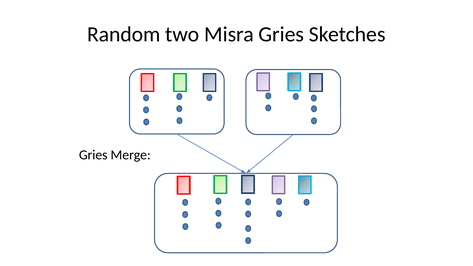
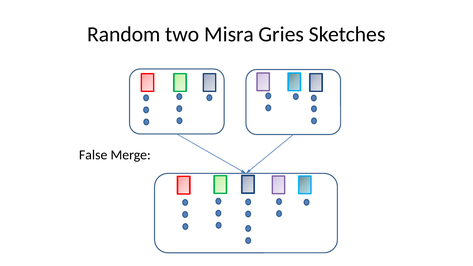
Gries at (93, 155): Gries -> False
